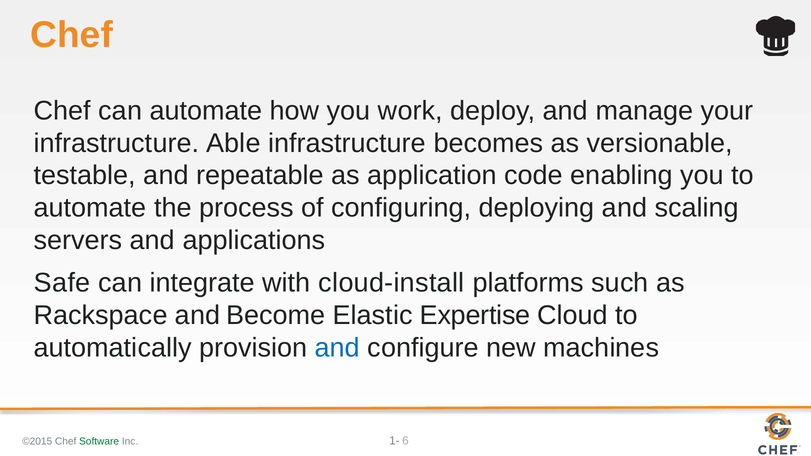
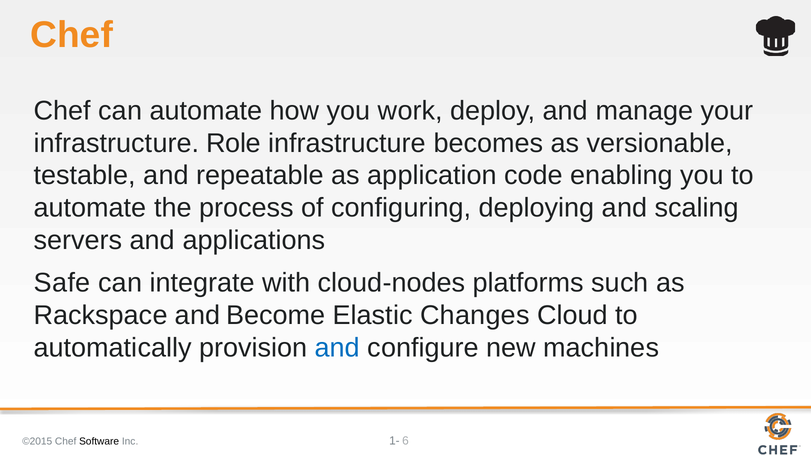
Able: Able -> Role
cloud-install: cloud-install -> cloud-nodes
Expertise: Expertise -> Changes
Software colour: green -> black
